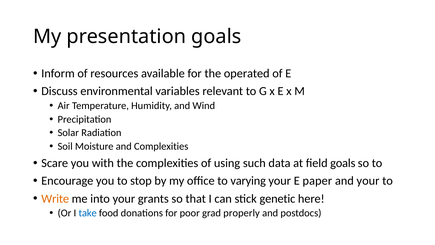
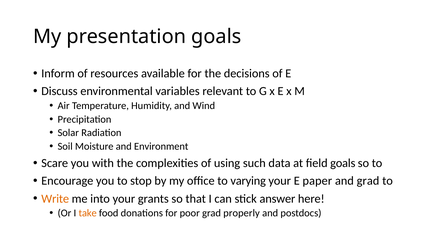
operated: operated -> decisions
and Complexities: Complexities -> Environment
and your: your -> grad
genetic: genetic -> answer
take colour: blue -> orange
